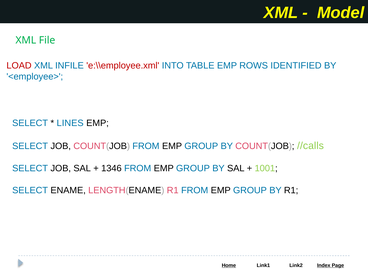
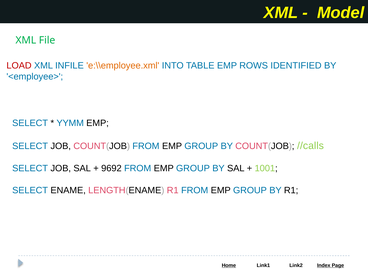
e:\\employee.xml colour: red -> orange
LINES: LINES -> YYMM
1346: 1346 -> 9692
